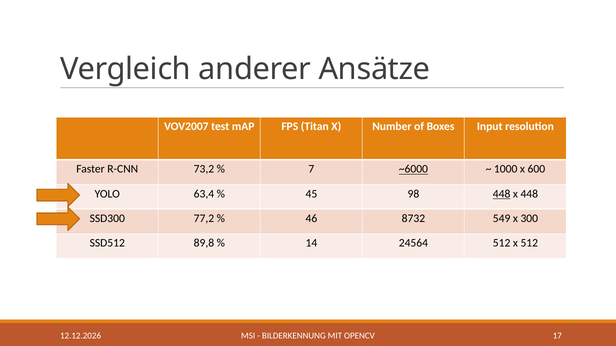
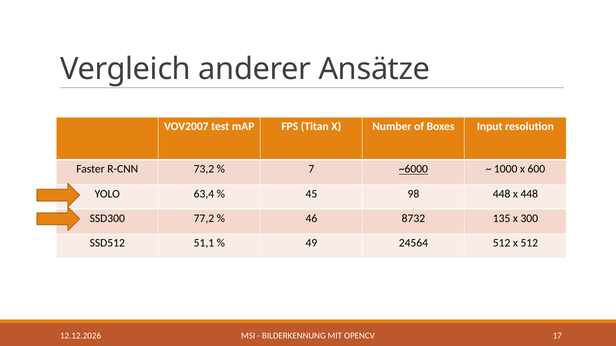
448 at (502, 194) underline: present -> none
549: 549 -> 135
89,8: 89,8 -> 51,1
14: 14 -> 49
